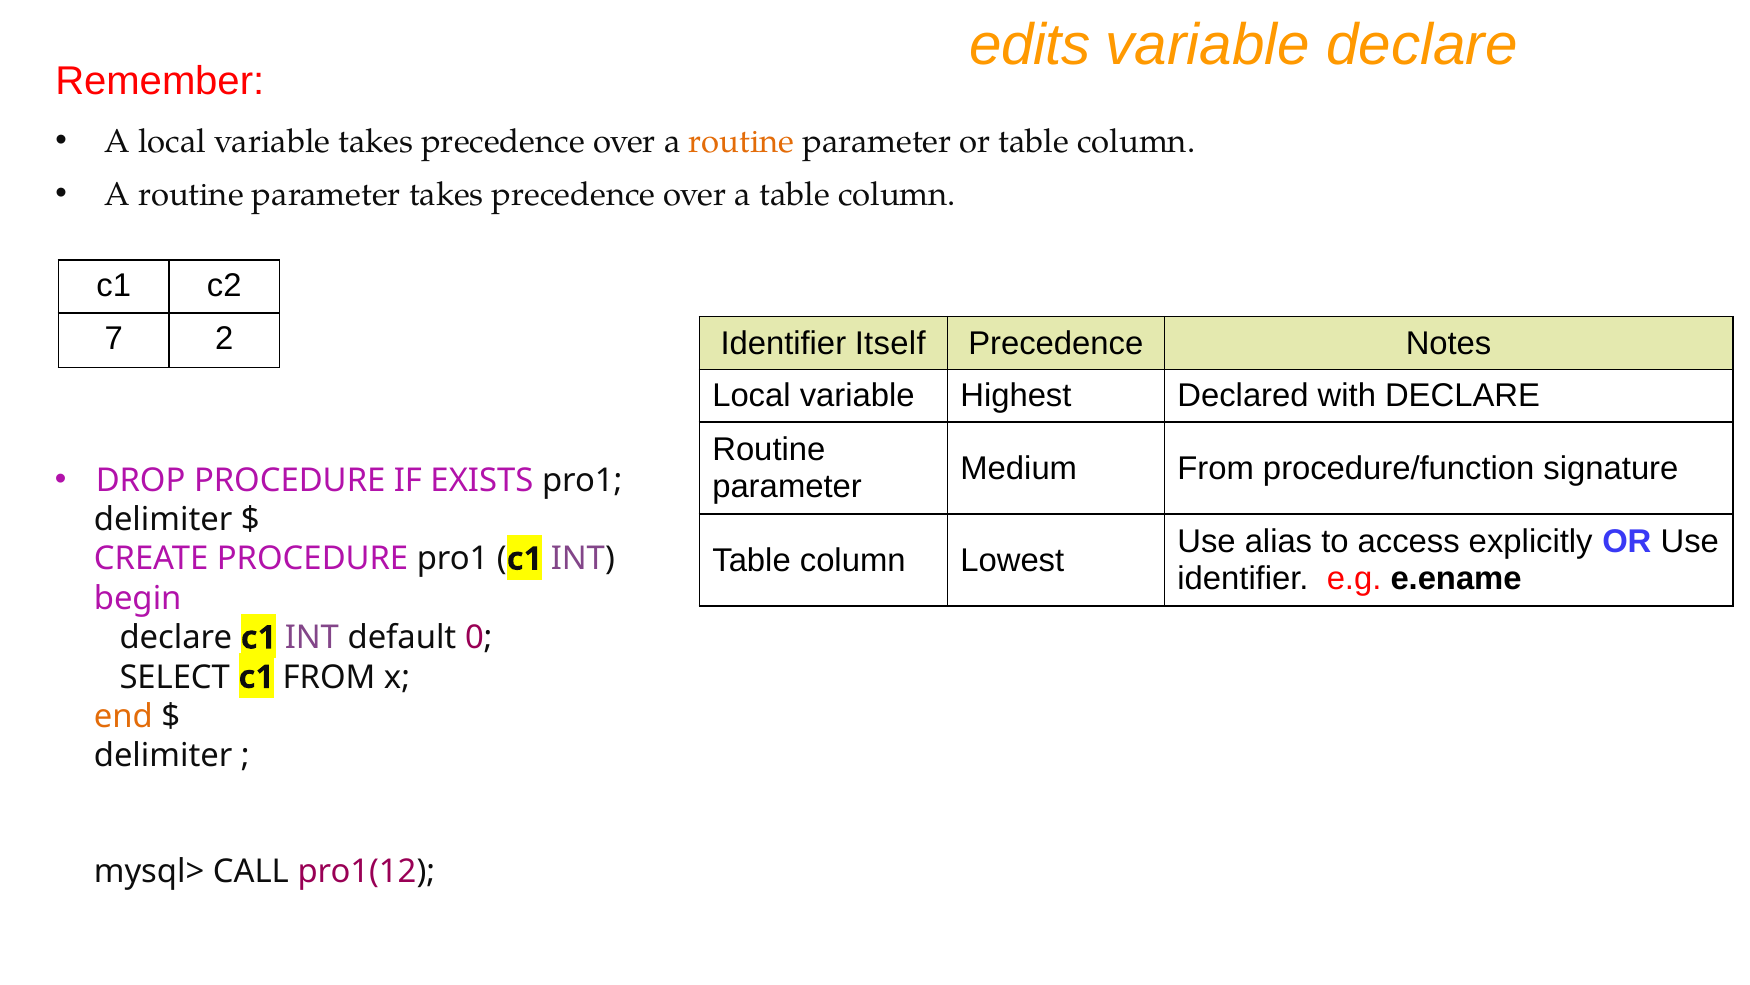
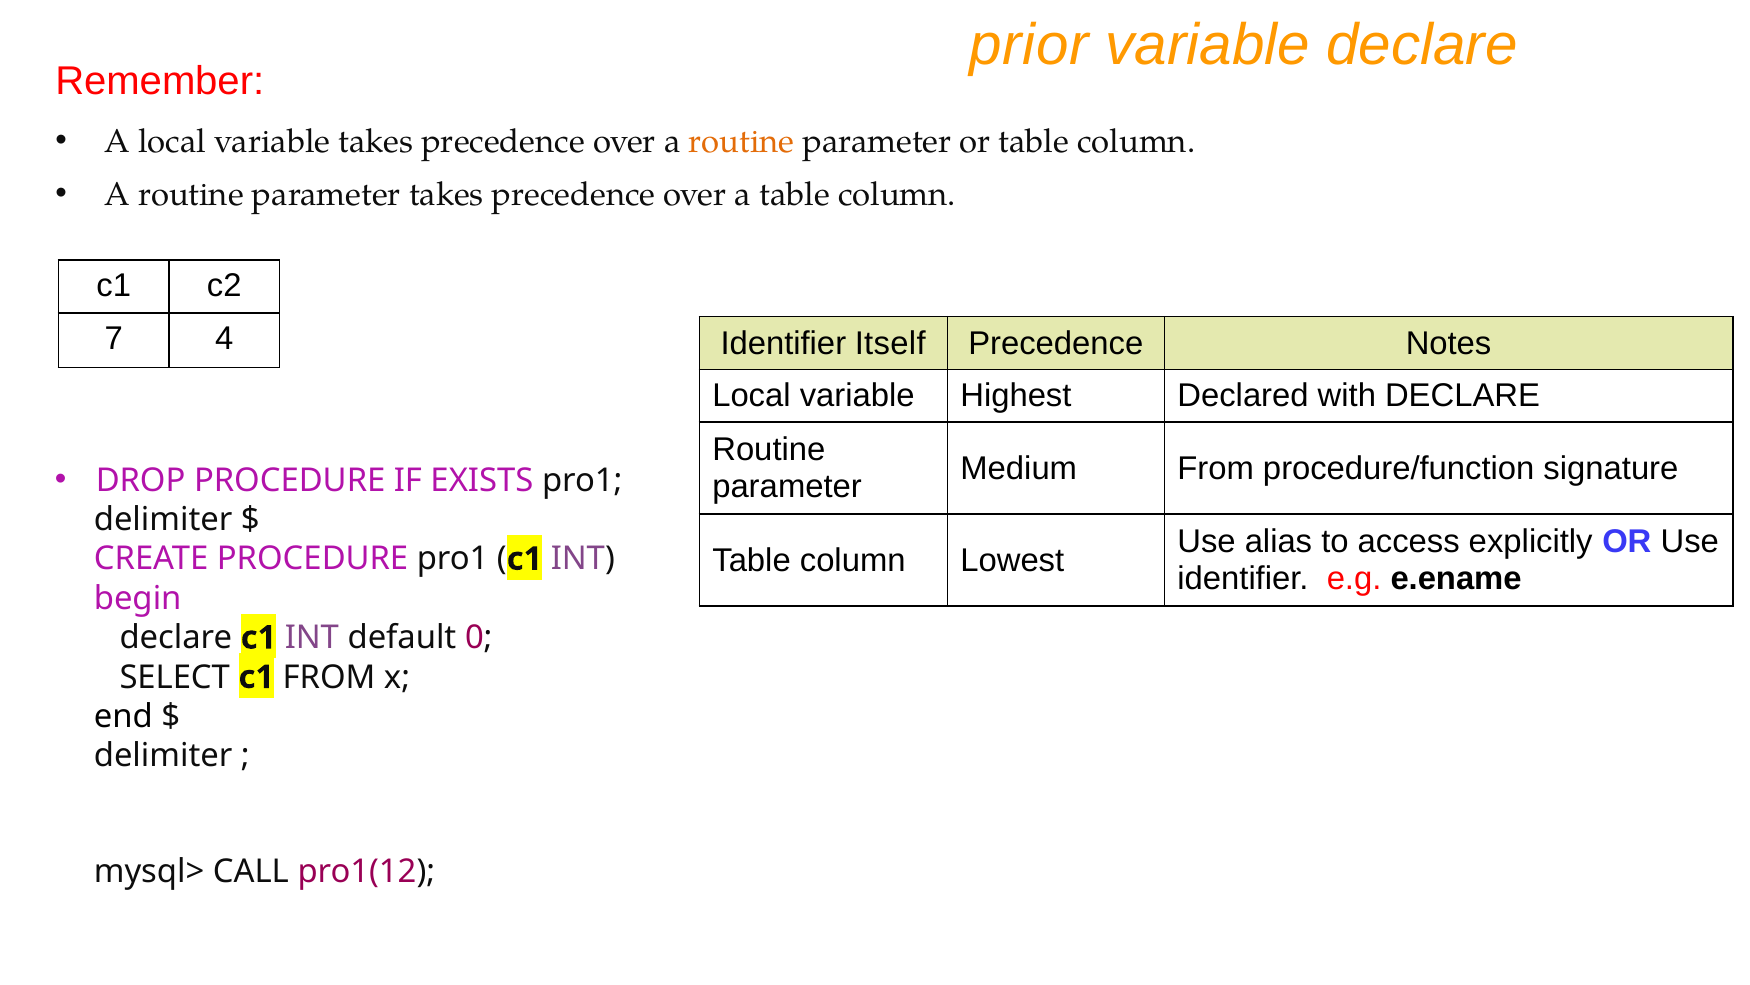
edits: edits -> prior
2: 2 -> 4
end colour: orange -> black
